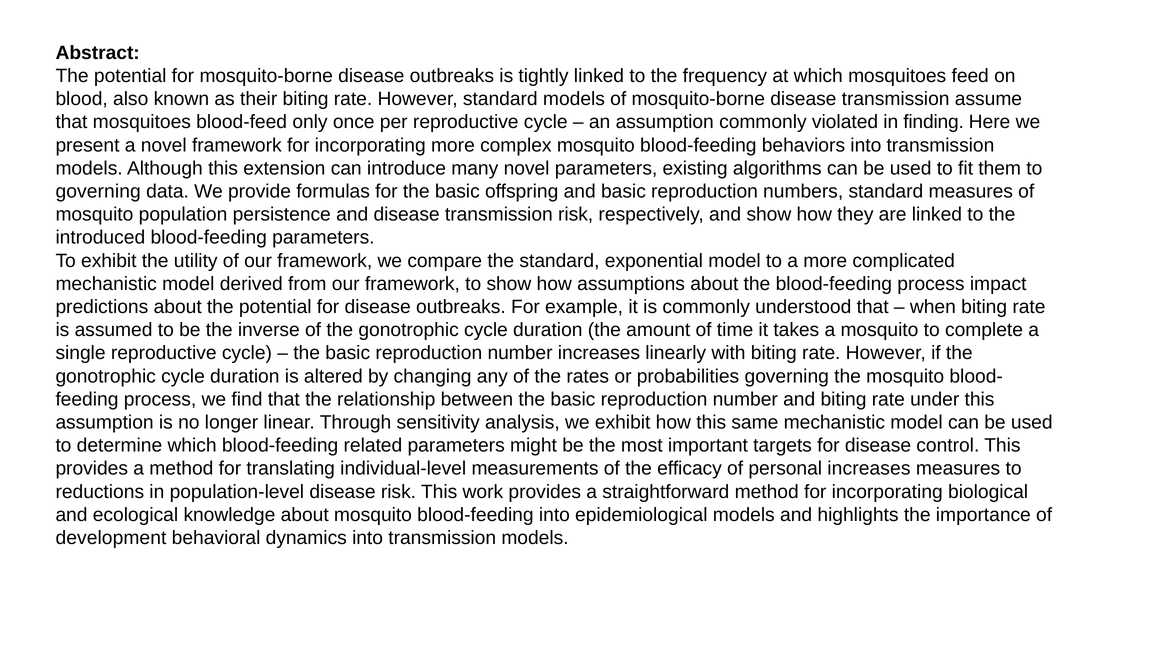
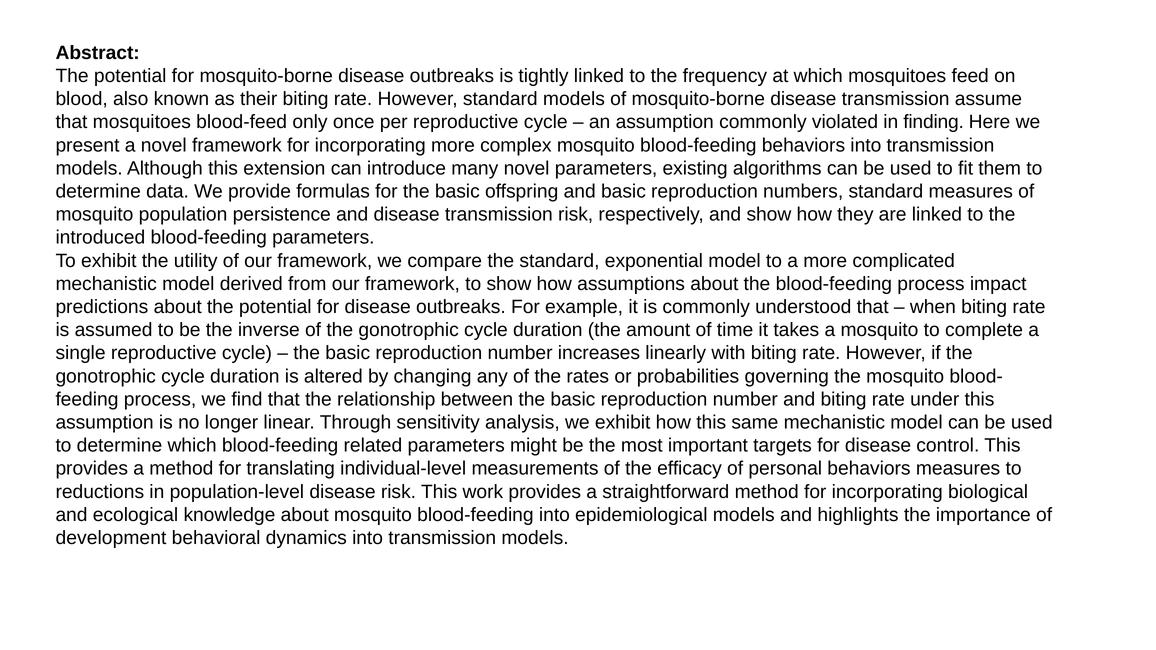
governing at (98, 191): governing -> determine
personal increases: increases -> behaviors
